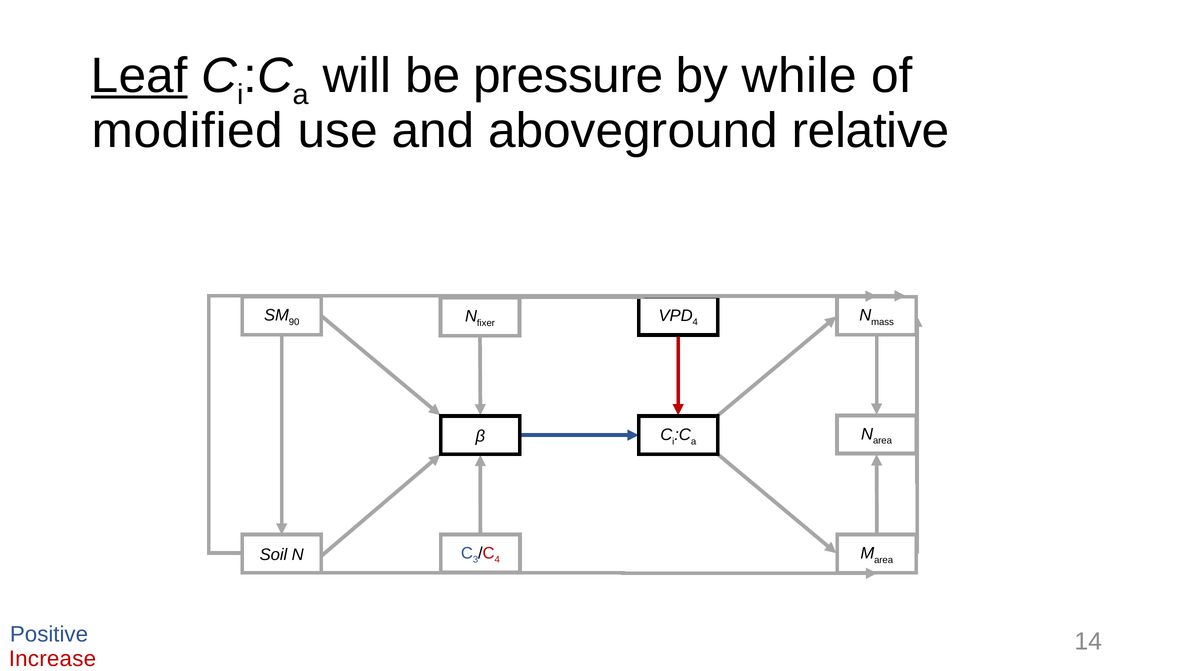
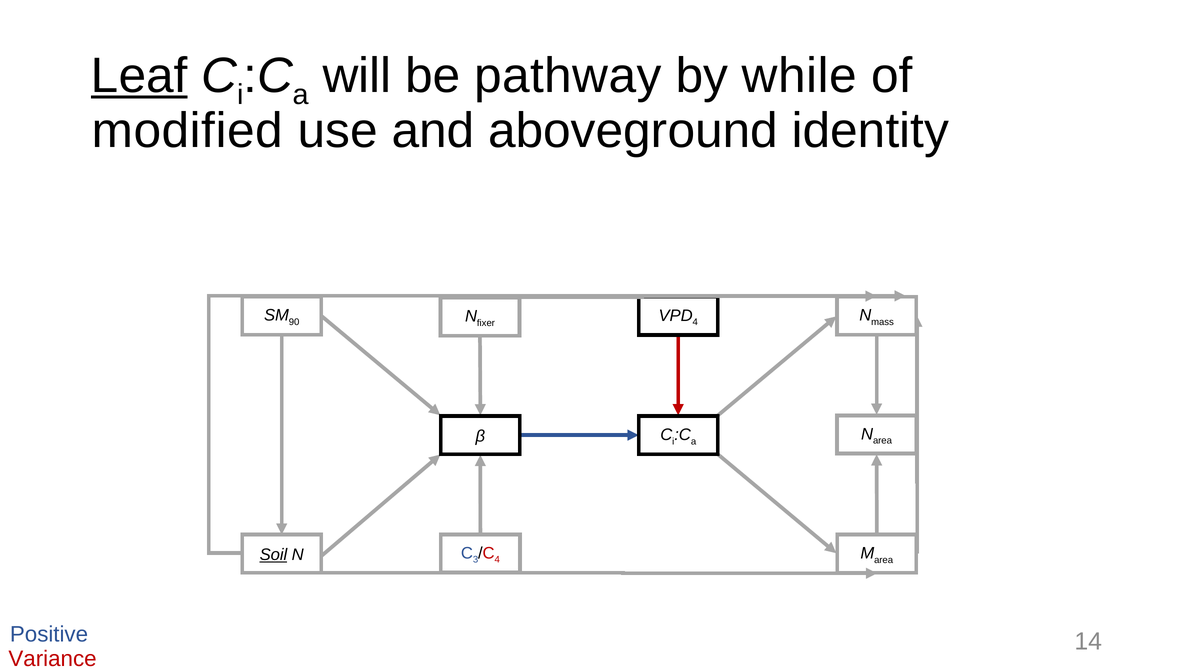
pressure: pressure -> pathway
relative: relative -> identity
Soil underline: none -> present
Increase: Increase -> Variance
